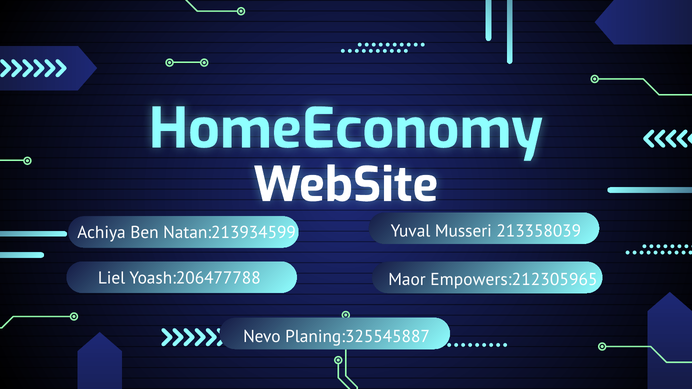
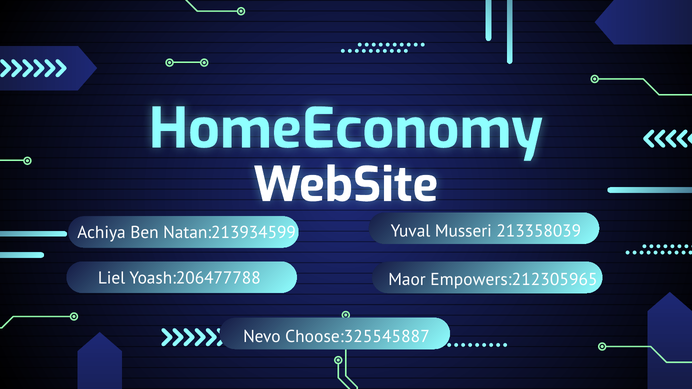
Planing:325545887: Planing:325545887 -> Choose:325545887
